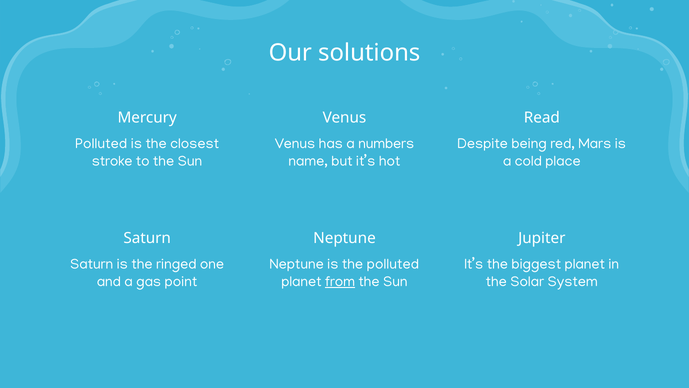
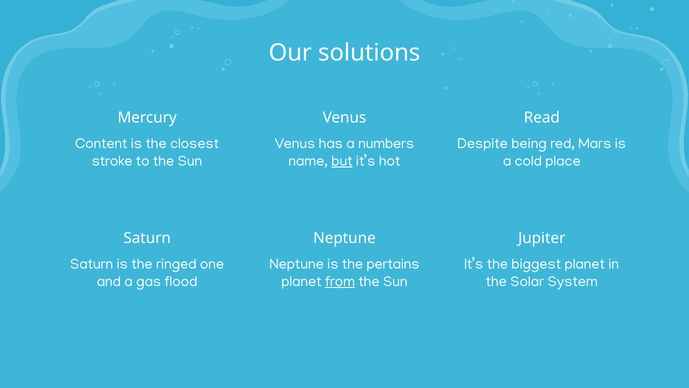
Polluted at (101, 143): Polluted -> Content
but underline: none -> present
the polluted: polluted -> pertains
point: point -> flood
